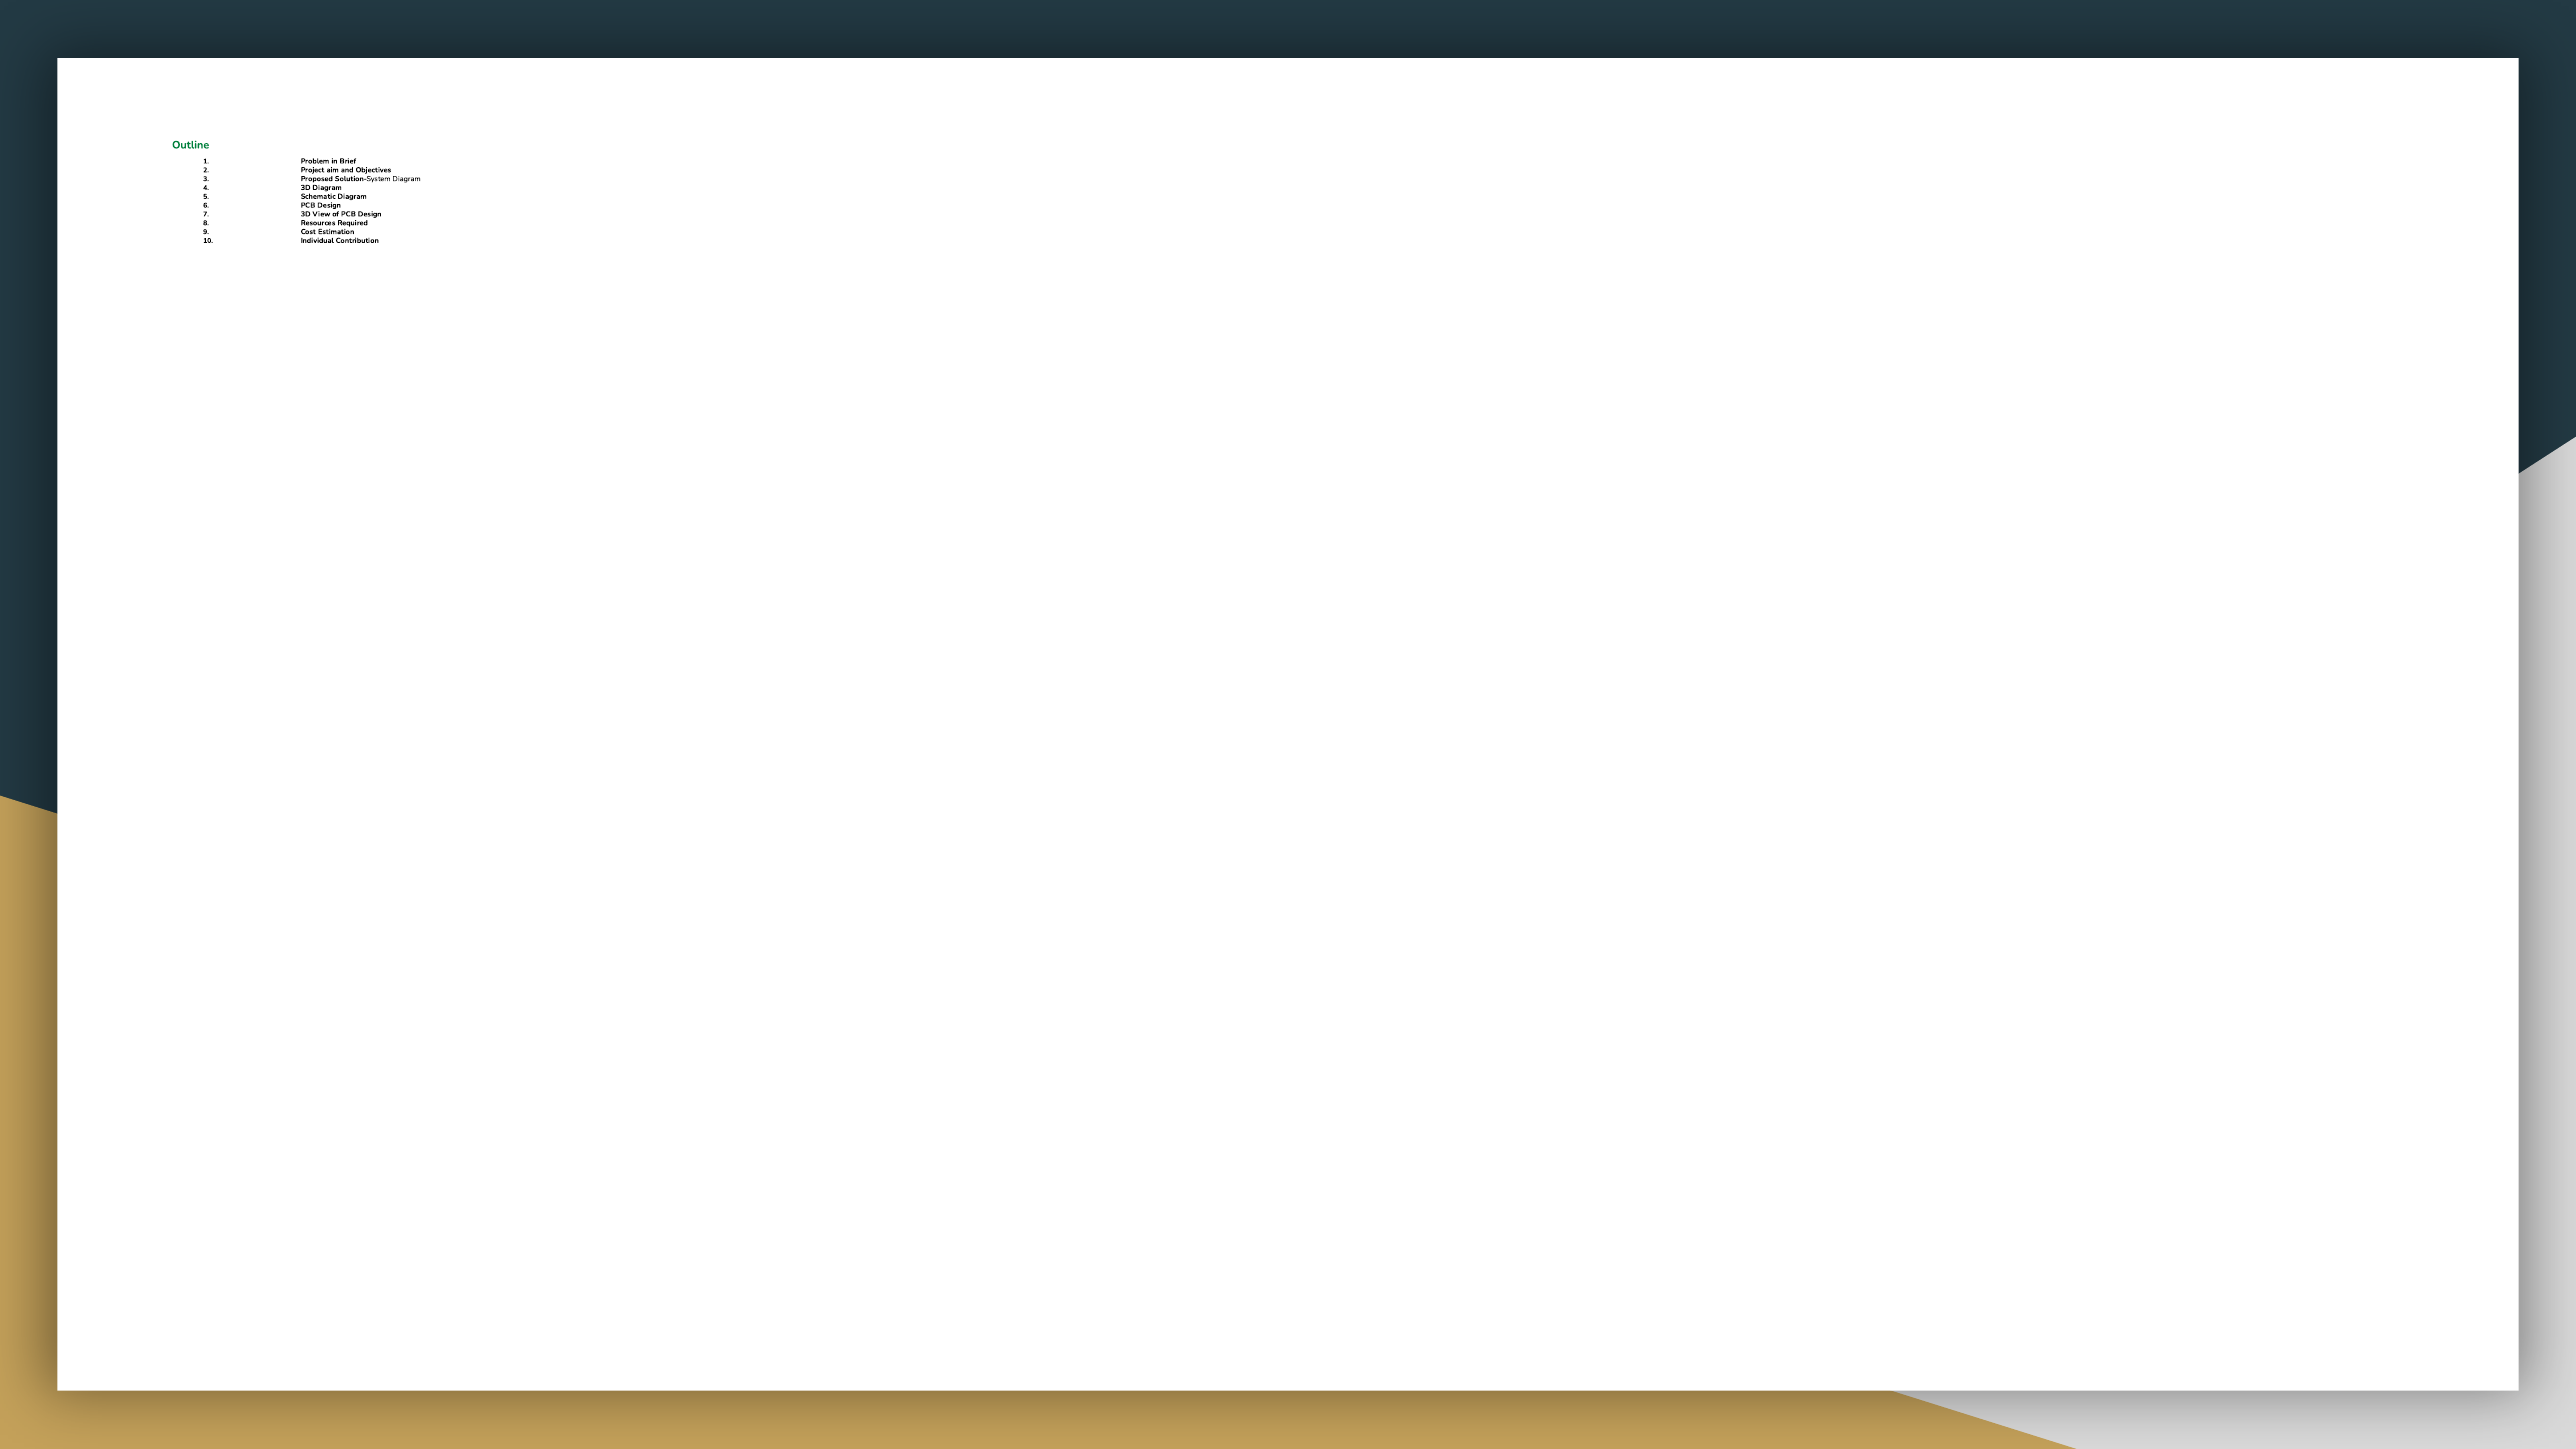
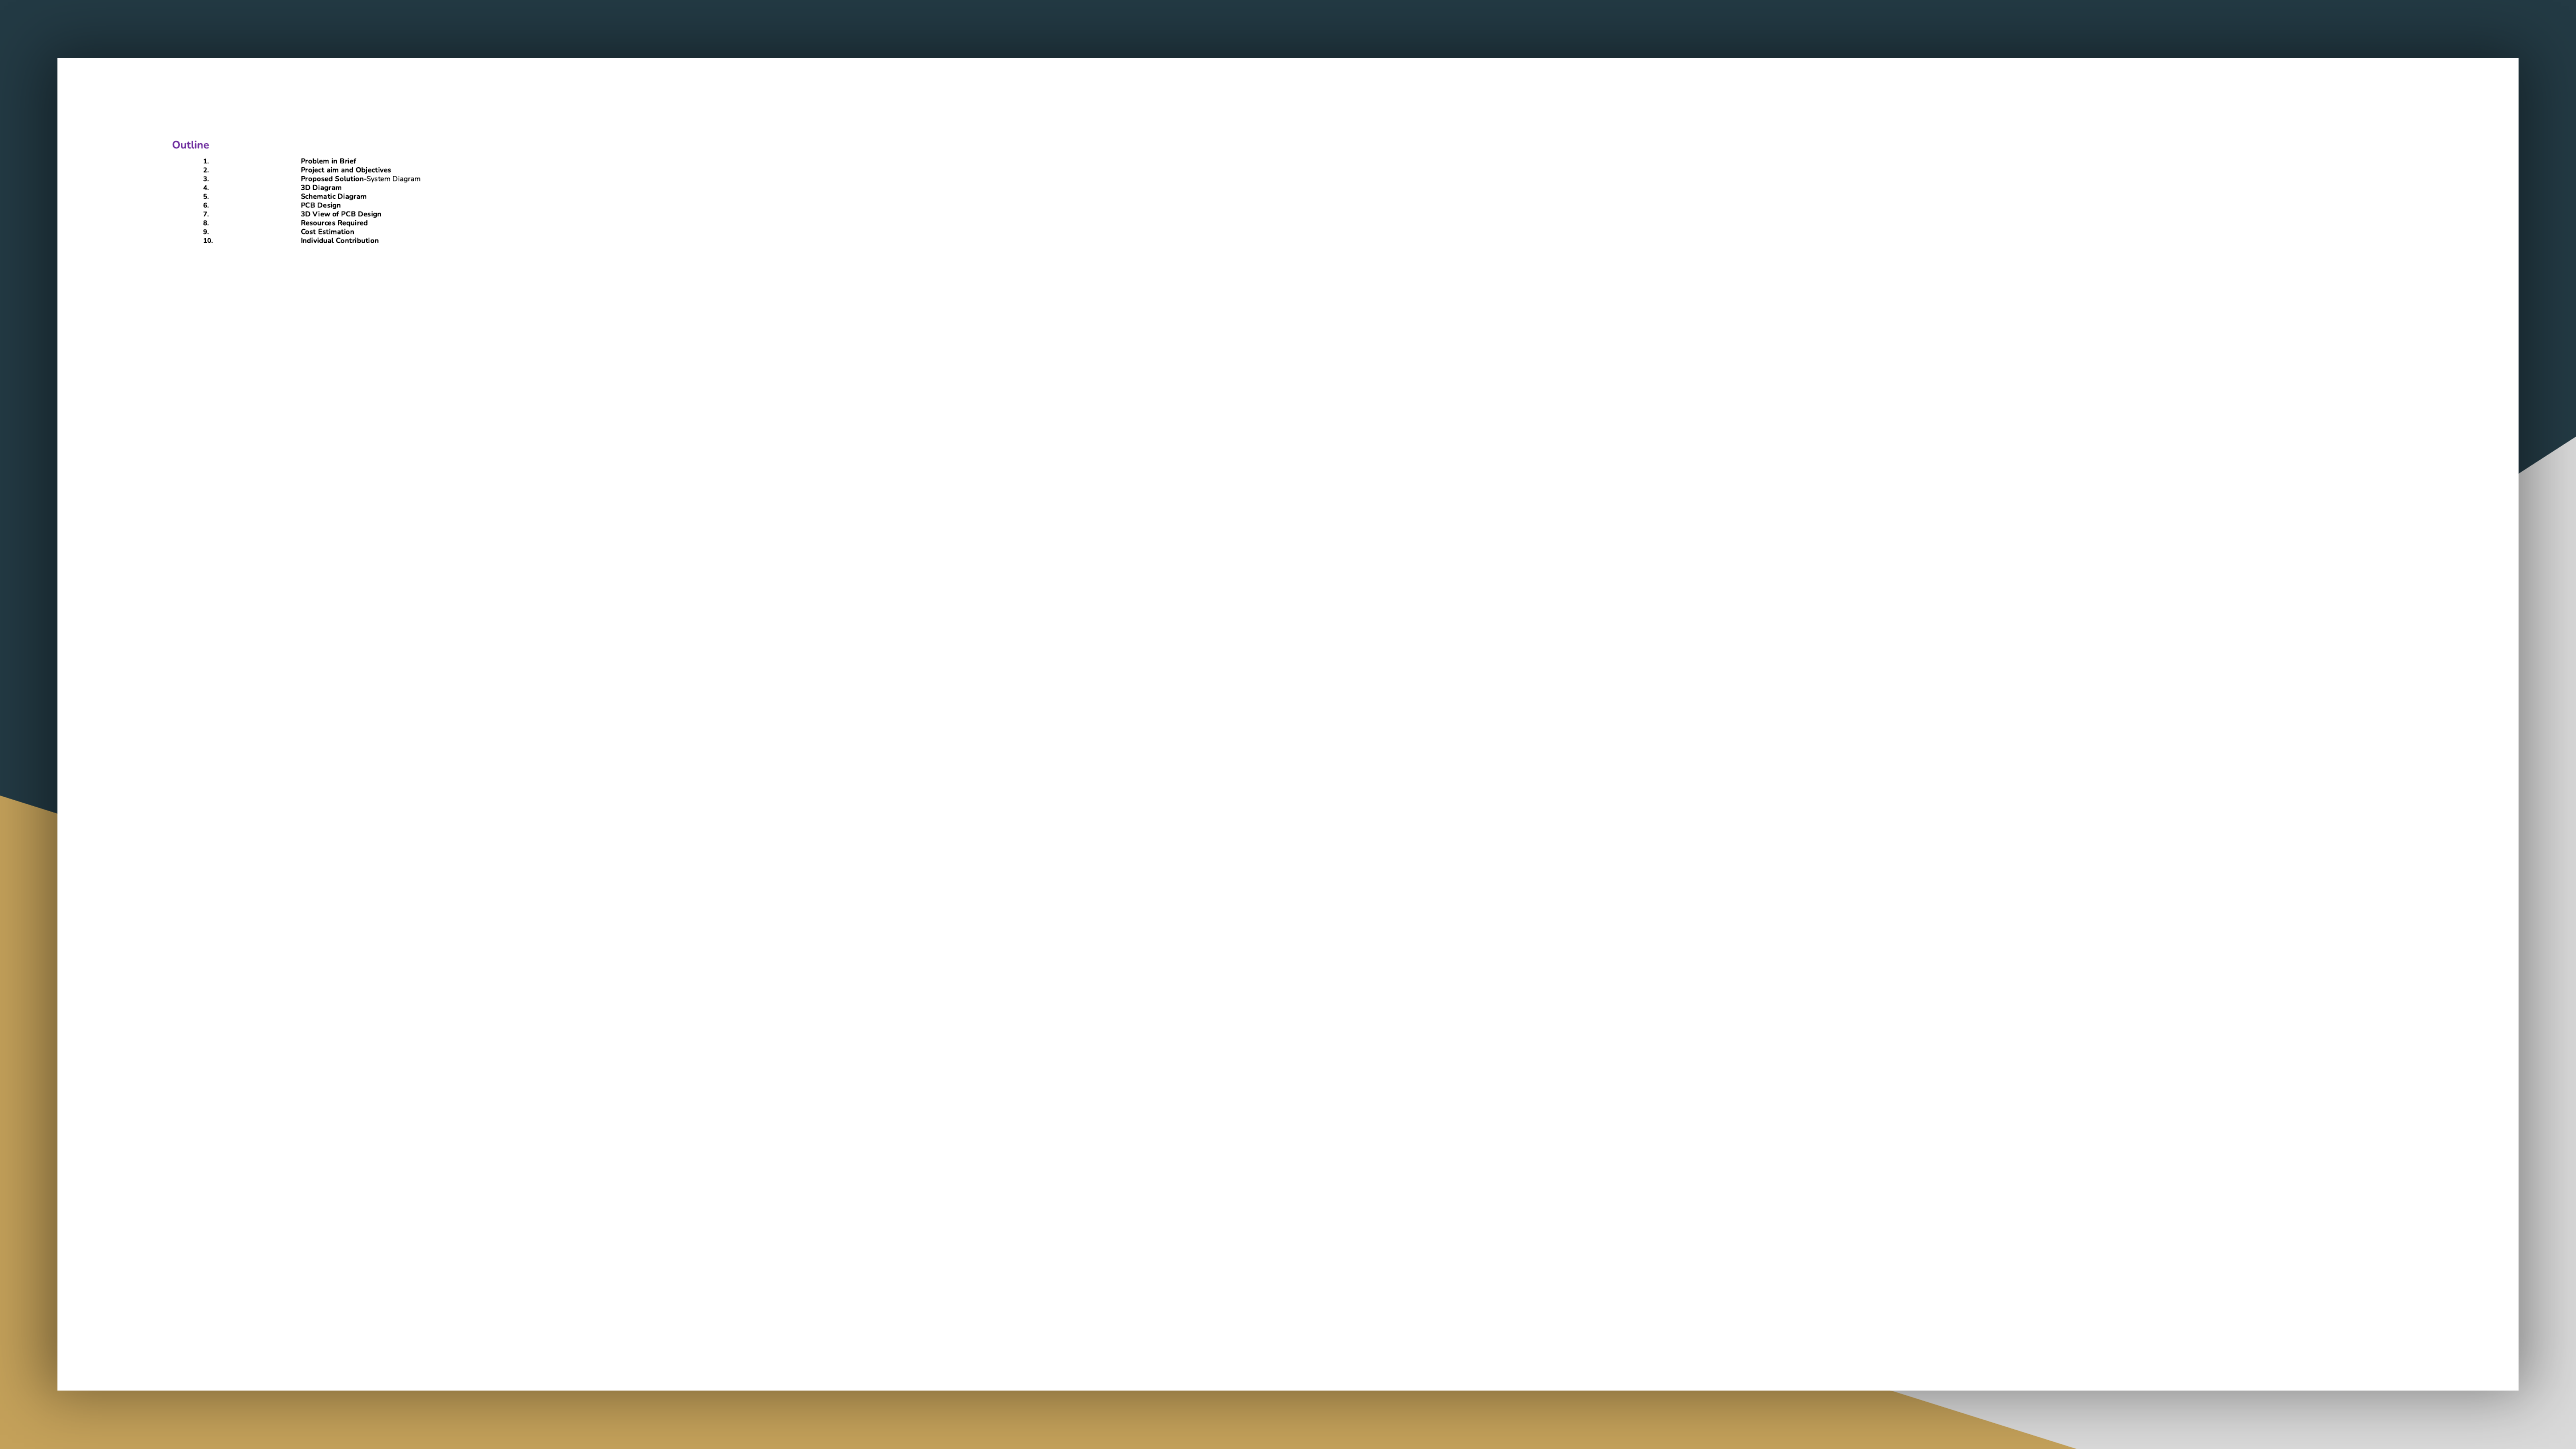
Outline colour: green -> purple
